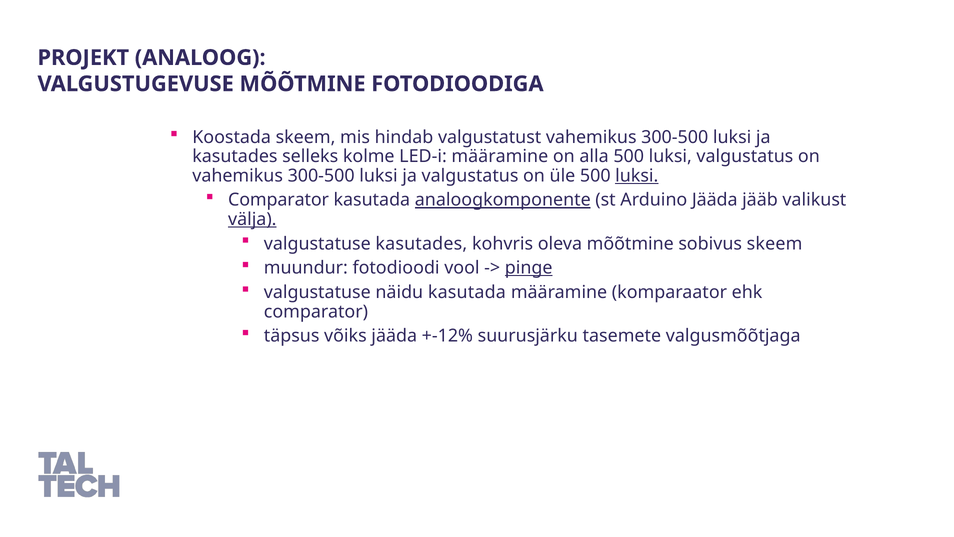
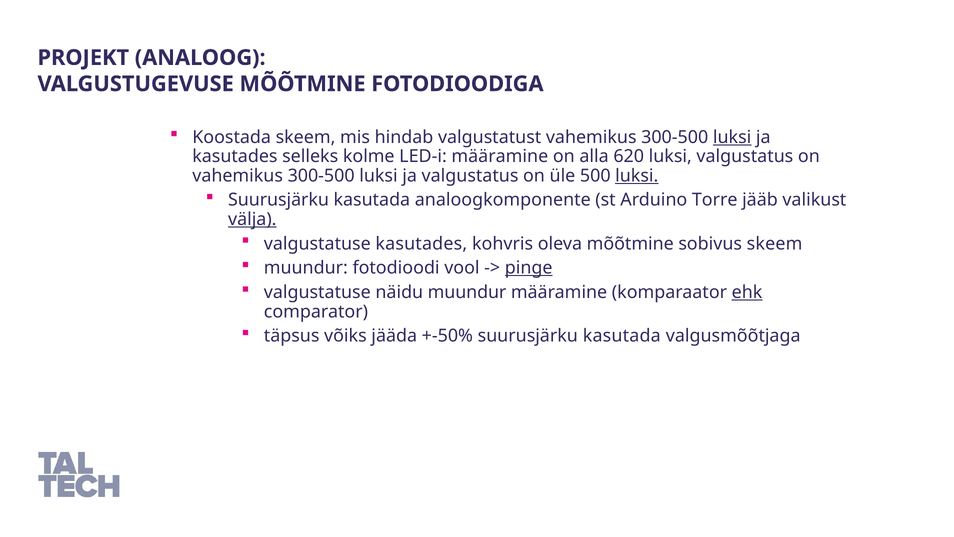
luksi at (732, 137) underline: none -> present
alla 500: 500 -> 620
Comparator at (279, 200): Comparator -> Suurusjärku
analoogkomponente underline: present -> none
Arduino Jääda: Jääda -> Torre
näidu kasutada: kasutada -> muundur
ehk underline: none -> present
+-12%: +-12% -> +-50%
tasemete at (622, 336): tasemete -> kasutada
